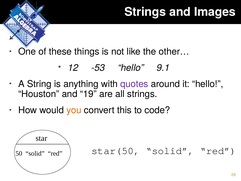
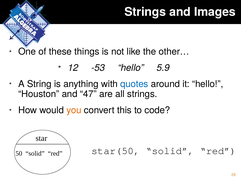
9.1: 9.1 -> 5.9
quotes colour: purple -> blue
19: 19 -> 47
